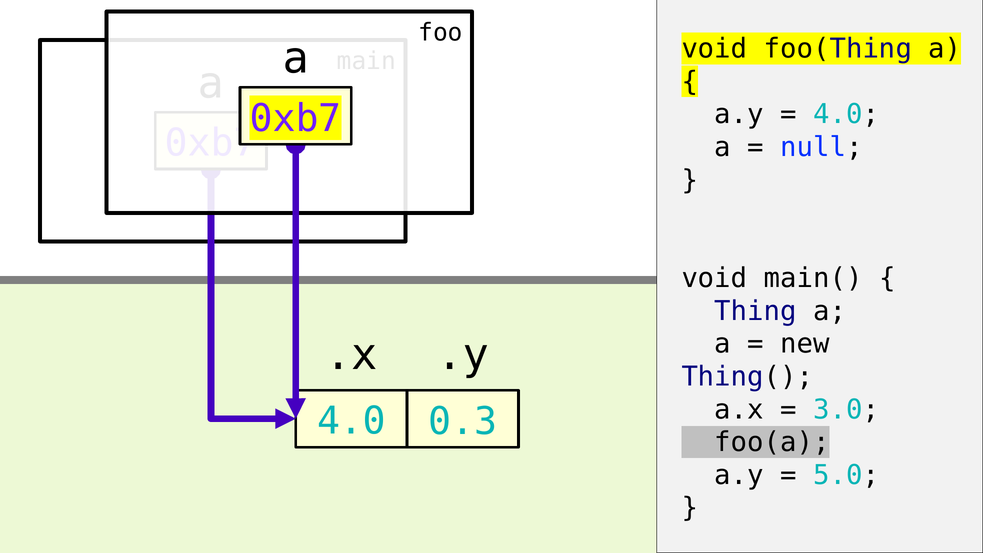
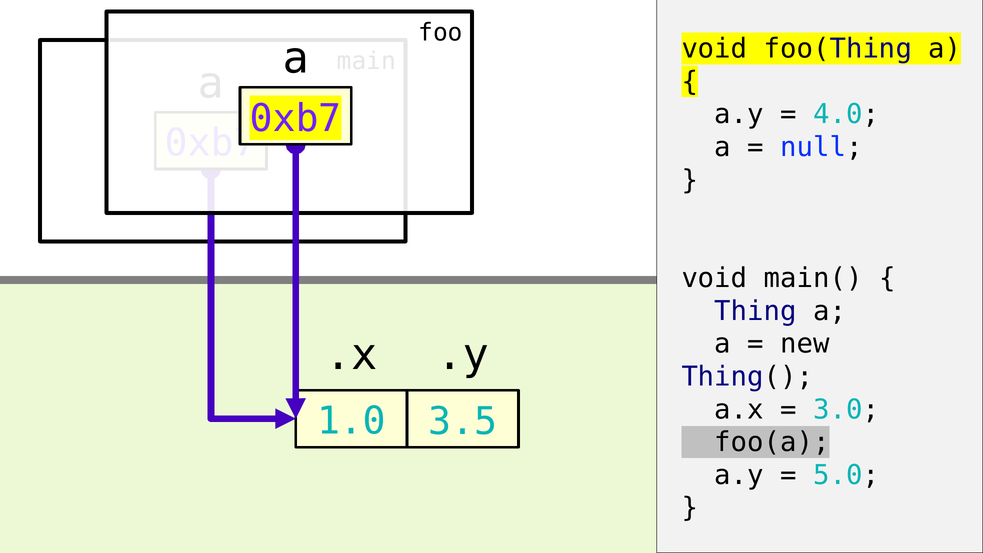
4.0 at (351, 421): 4.0 -> 1.0
0.3: 0.3 -> 3.5
